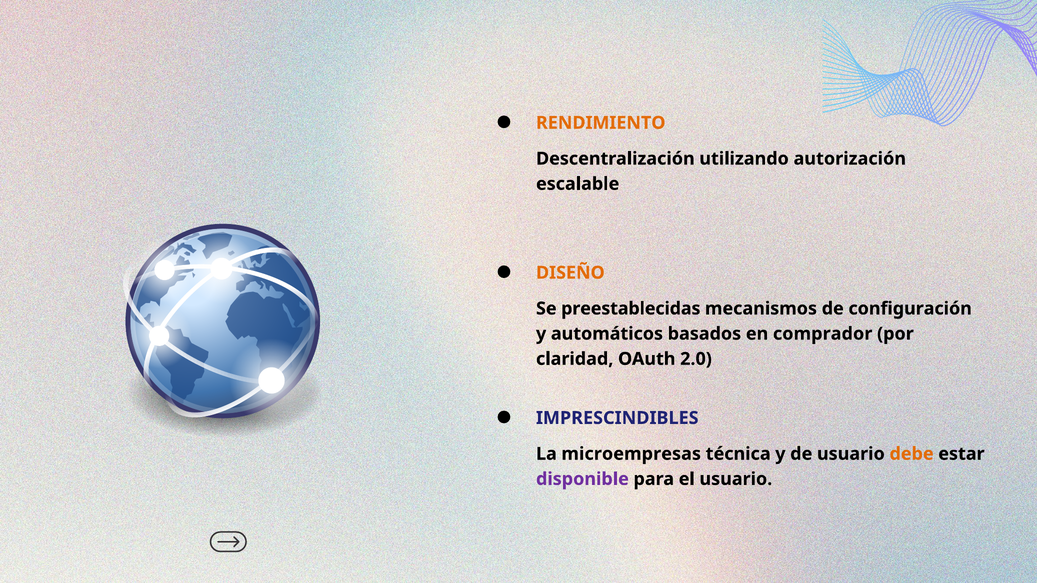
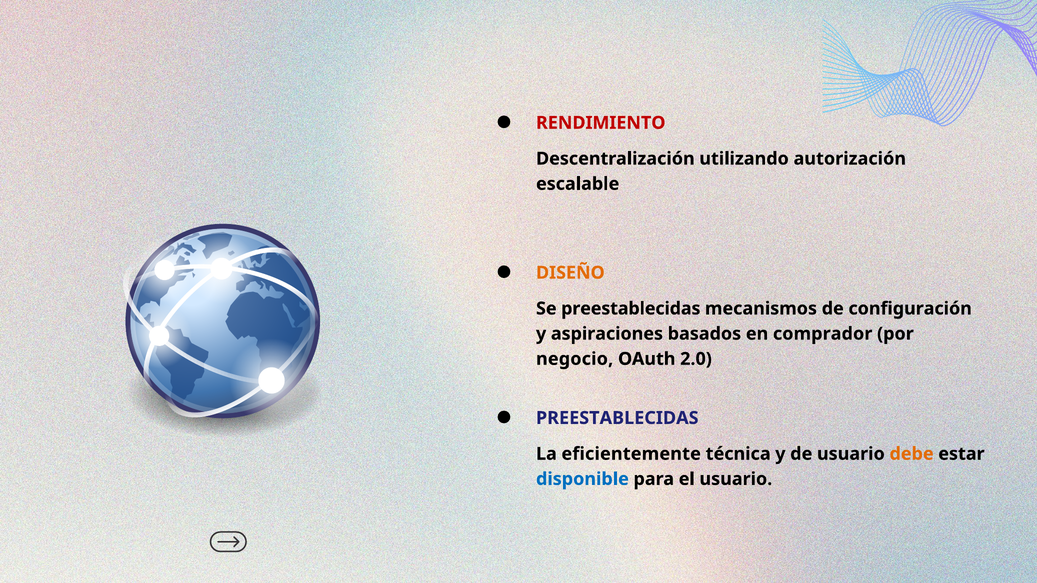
RENDIMIENTO colour: orange -> red
automáticos: automáticos -> aspiraciones
claridad: claridad -> negocio
IMPRESCINDIBLES at (617, 418): IMPRESCINDIBLES -> PREESTABLECIDAS
microempresas: microempresas -> eficientemente
disponible colour: purple -> blue
